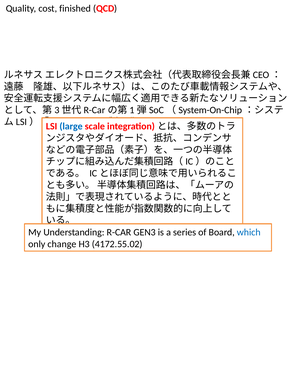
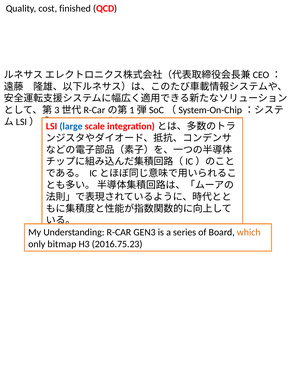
which colour: blue -> orange
change: change -> bitmap
4172.55.02: 4172.55.02 -> 2016.75.23
